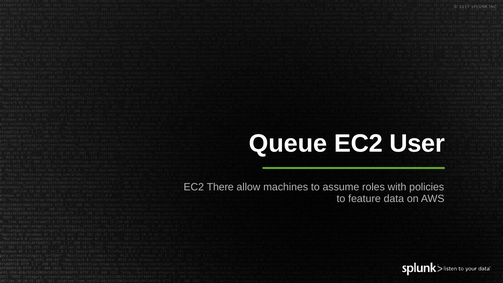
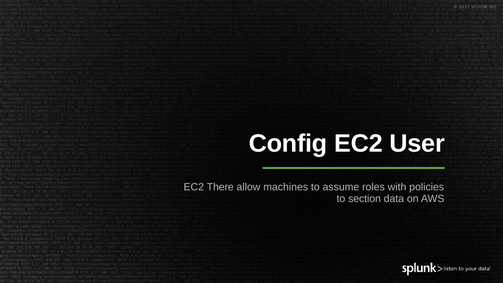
Queue: Queue -> Config
feature: feature -> section
